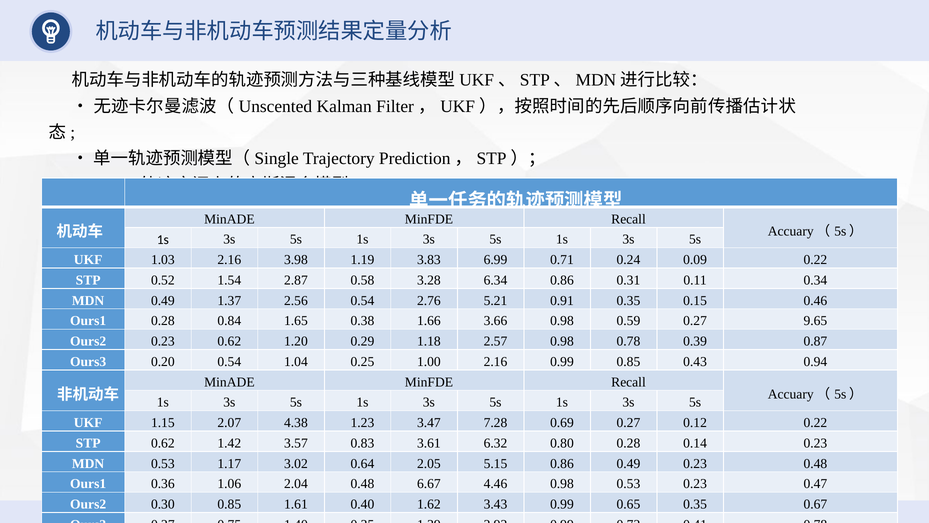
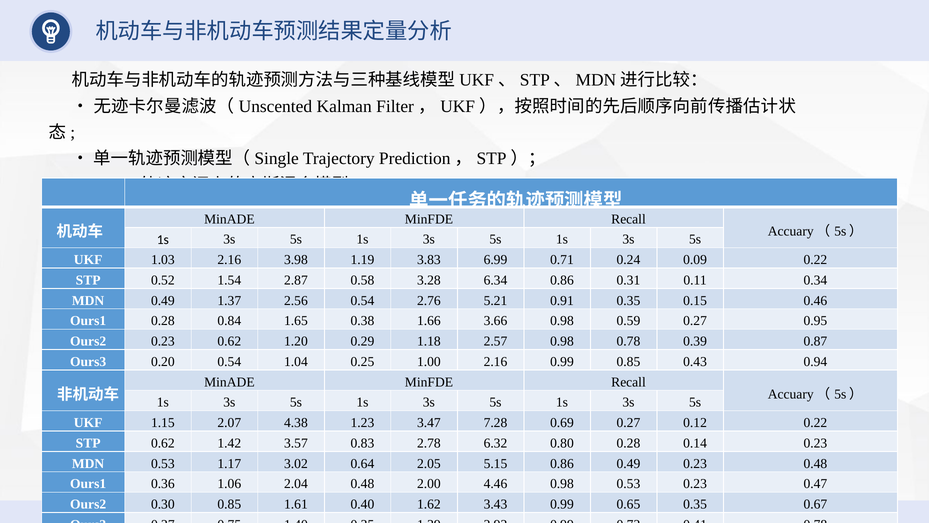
9.65: 9.65 -> 0.95
3.61: 3.61 -> 2.78
6.67: 6.67 -> 2.00
